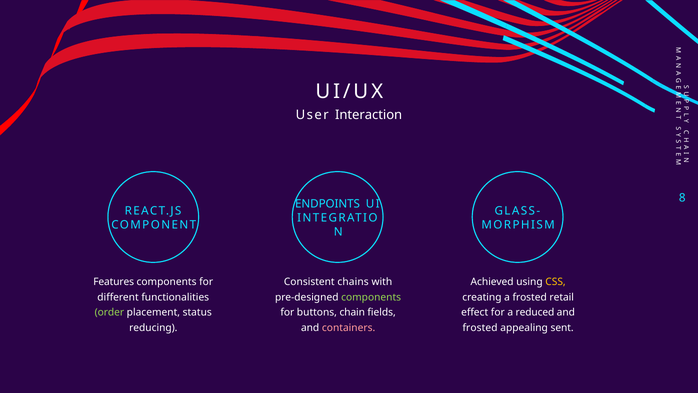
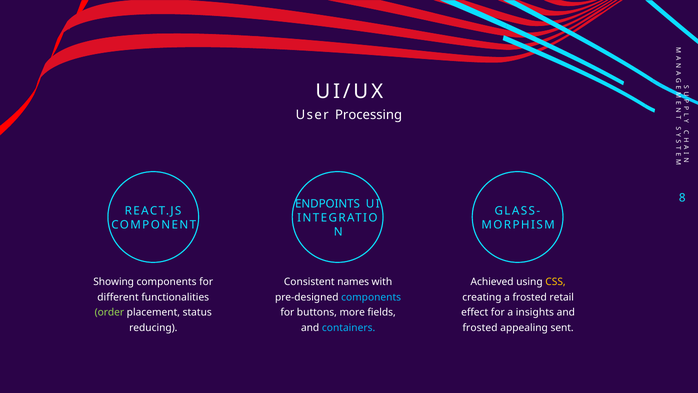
Interaction: Interaction -> Processing
Features: Features -> Showing
chains: chains -> names
components at (371, 297) colour: light green -> light blue
chain: chain -> more
reduced: reduced -> insights
containers colour: pink -> light blue
